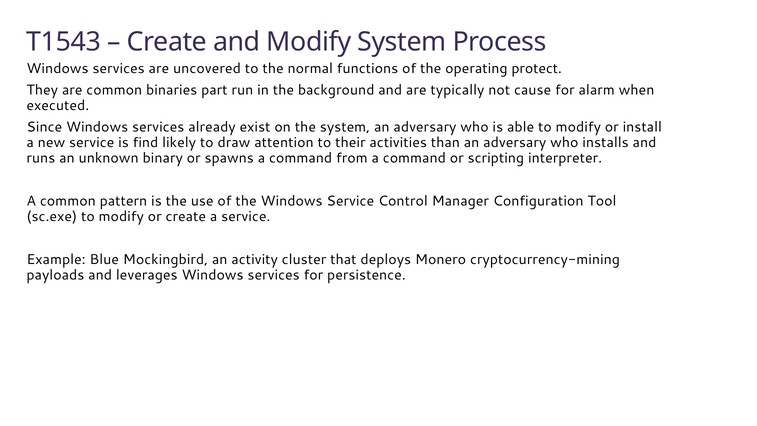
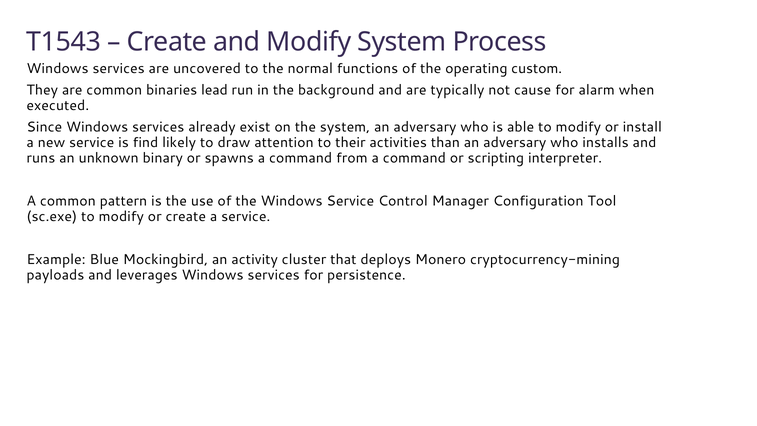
protect: protect -> custom
part: part -> lead
